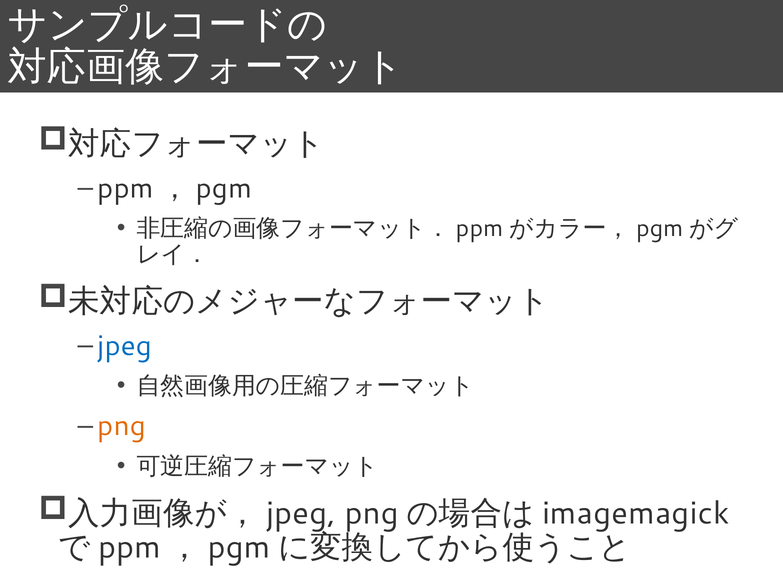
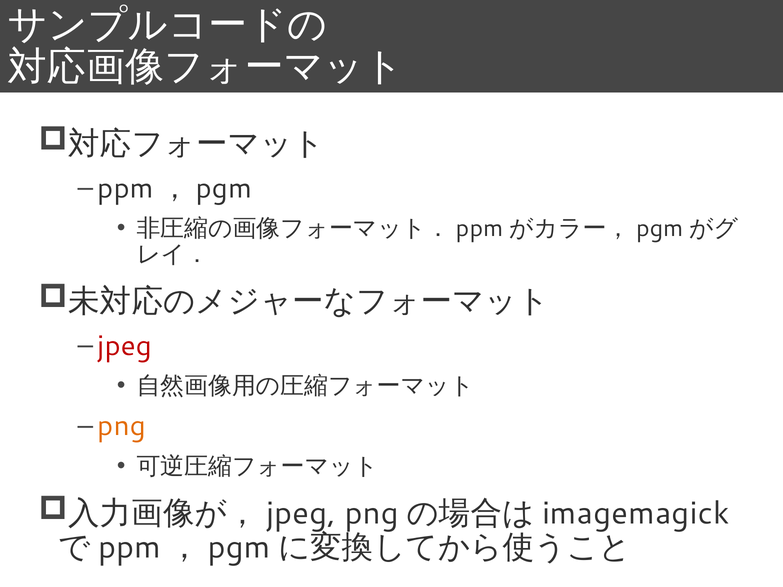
jpeg colour: blue -> red
